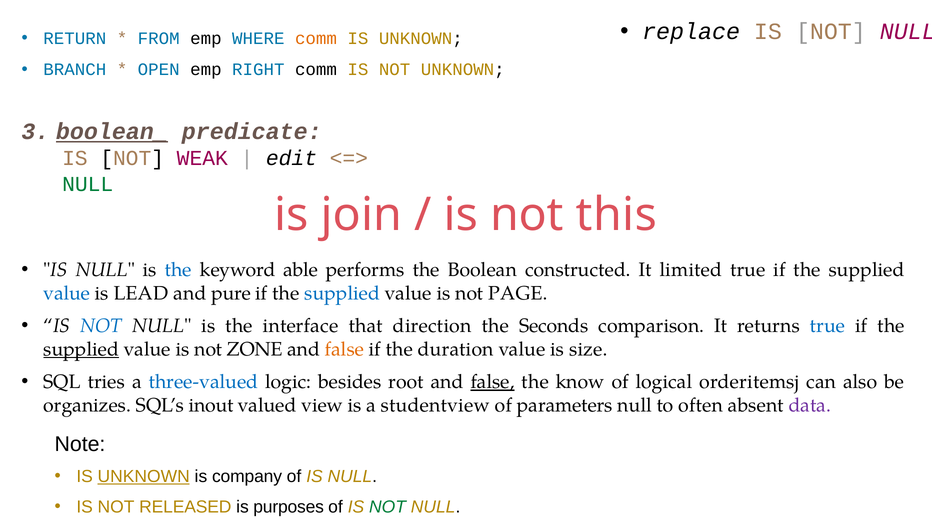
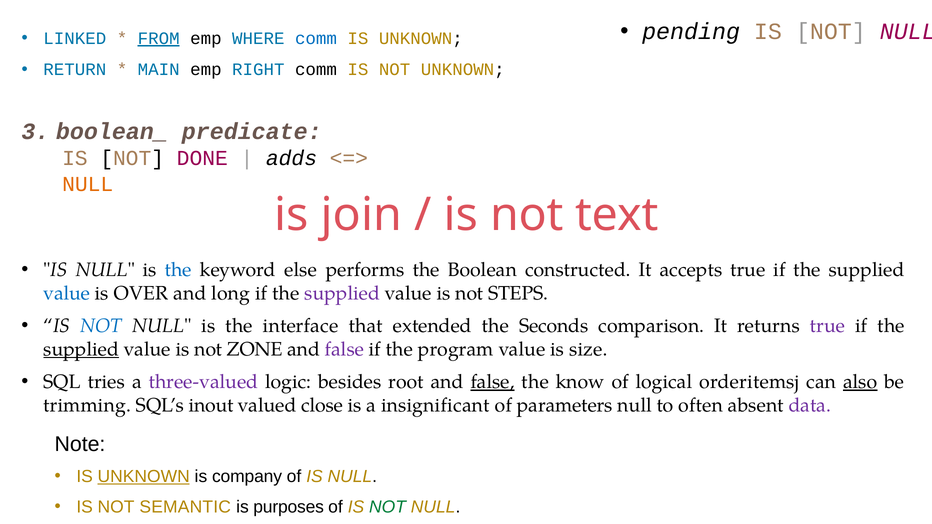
replace: replace -> pending
RETURN: RETURN -> LINKED
FROM underline: none -> present
comm at (316, 38) colour: orange -> blue
BRANCH: BRANCH -> RETURN
OPEN: OPEN -> MAIN
boolean_ underline: present -> none
WEAK: WEAK -> DONE
edit: edit -> adds
NULL at (88, 184) colour: green -> orange
this: this -> text
able: able -> else
limited: limited -> accepts
LEAD: LEAD -> OVER
pure: pure -> long
supplied at (342, 294) colour: blue -> purple
PAGE: PAGE -> STEPS
direction: direction -> extended
true at (828, 326) colour: blue -> purple
false at (344, 349) colour: orange -> purple
duration: duration -> program
three-valued colour: blue -> purple
also underline: none -> present
organizes: organizes -> trimming
view: view -> close
studentview: studentview -> insignificant
RELEASED: RELEASED -> SEMANTIC
